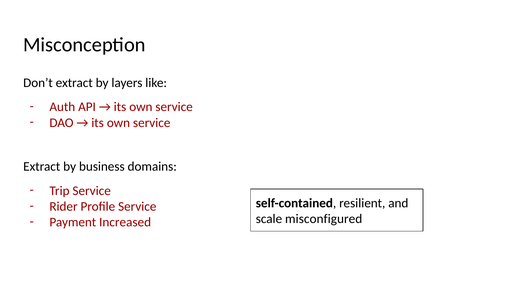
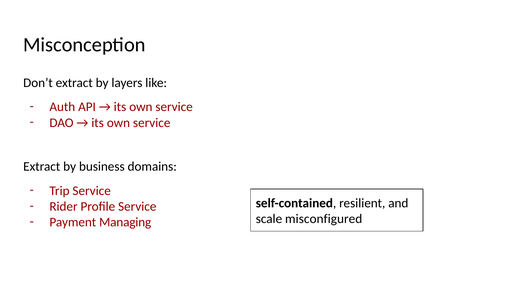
Increased: Increased -> Managing
